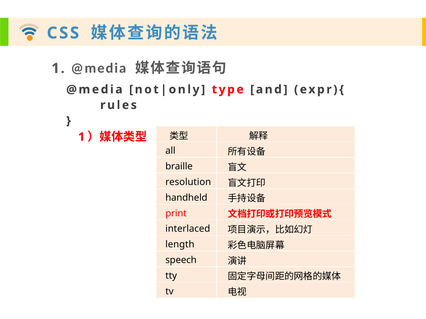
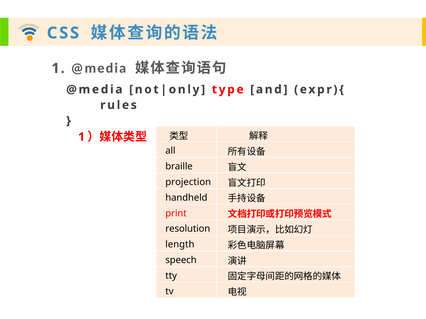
resolution: resolution -> projection
interlaced: interlaced -> resolution
